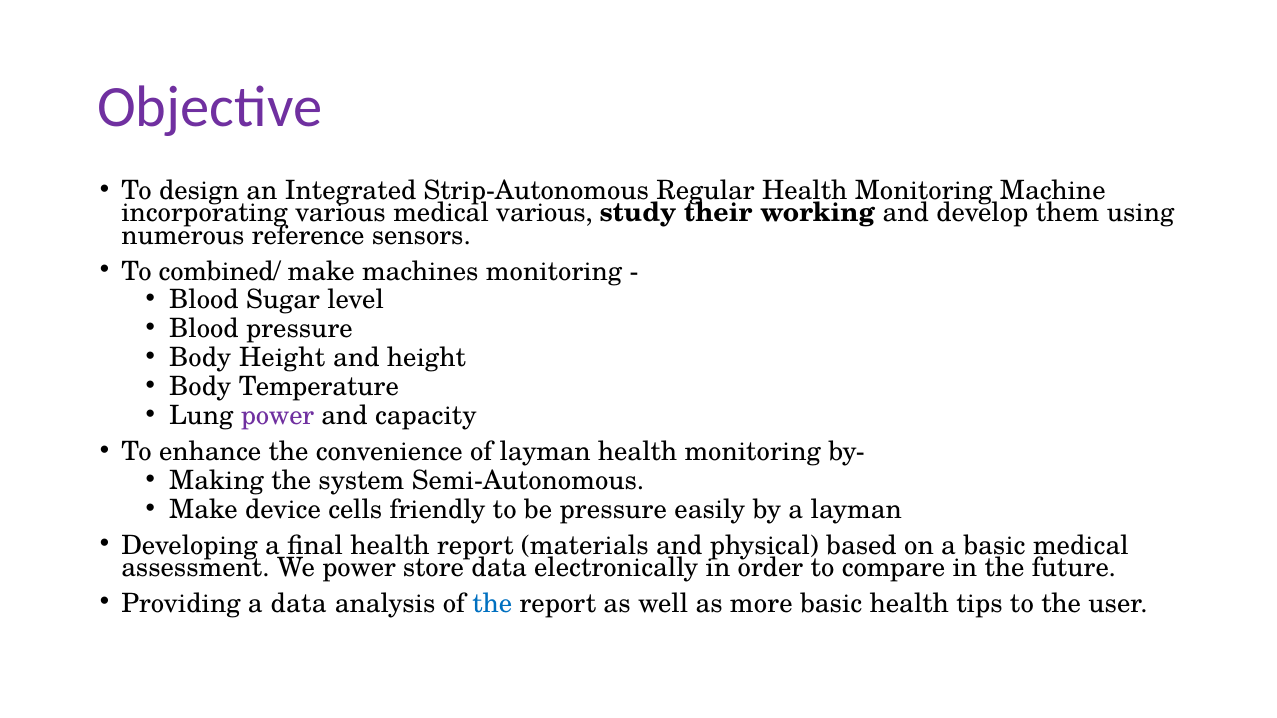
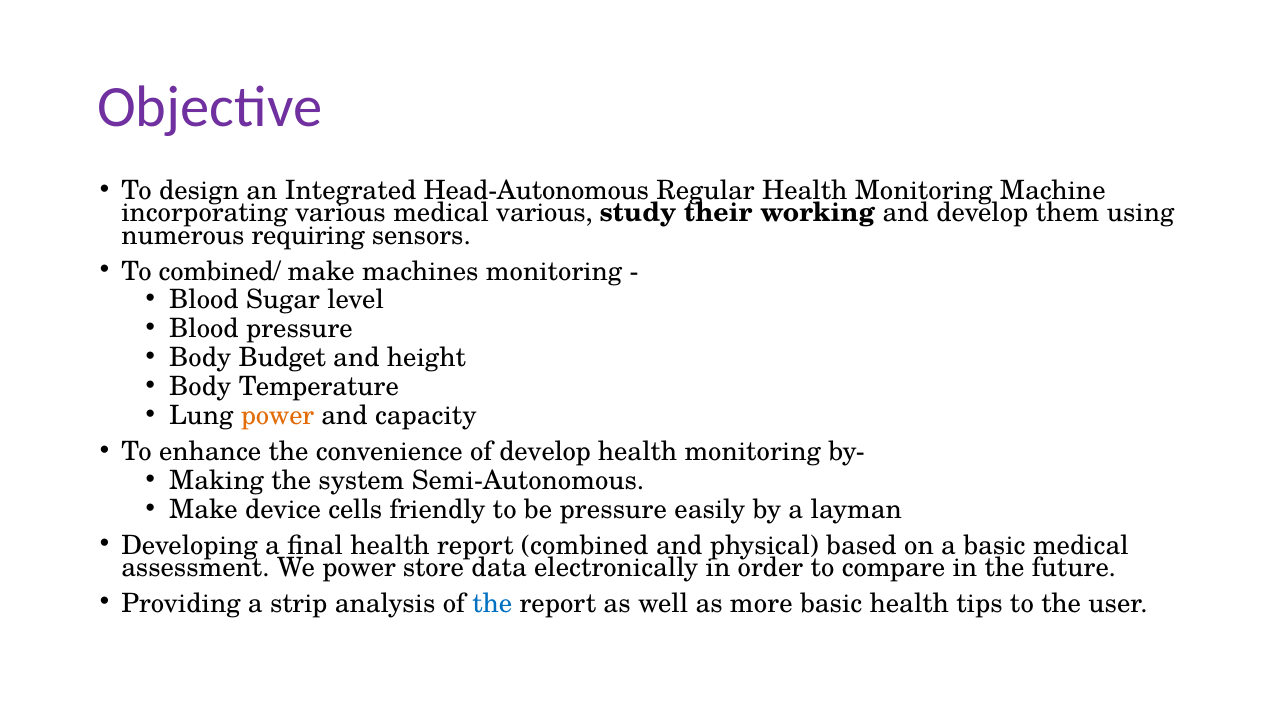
Strip-Autonomous: Strip-Autonomous -> Head-Autonomous
reference: reference -> requiring
Body Height: Height -> Budget
power at (277, 416) colour: purple -> orange
of layman: layman -> develop
materials: materials -> combined
a data: data -> strip
